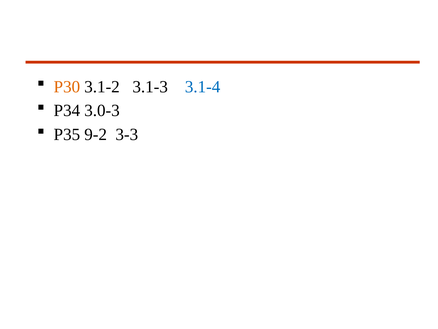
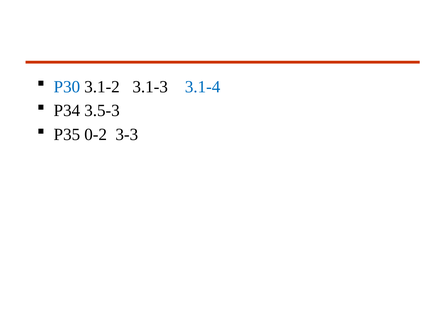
P30 colour: orange -> blue
3.0-3: 3.0-3 -> 3.5-3
9-2: 9-2 -> 0-2
